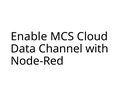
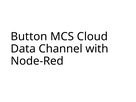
Enable: Enable -> Button
